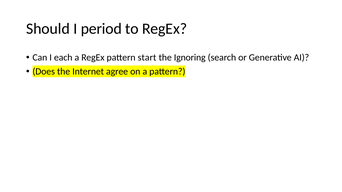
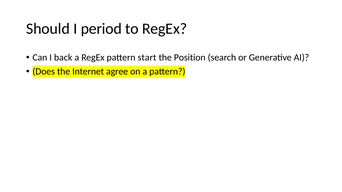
each: each -> back
Ignoring: Ignoring -> Position
